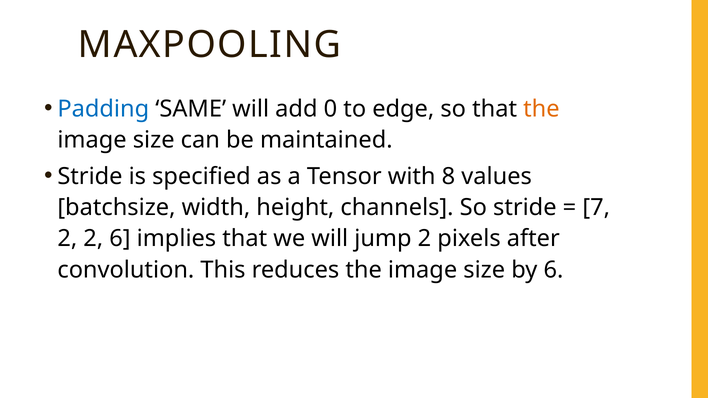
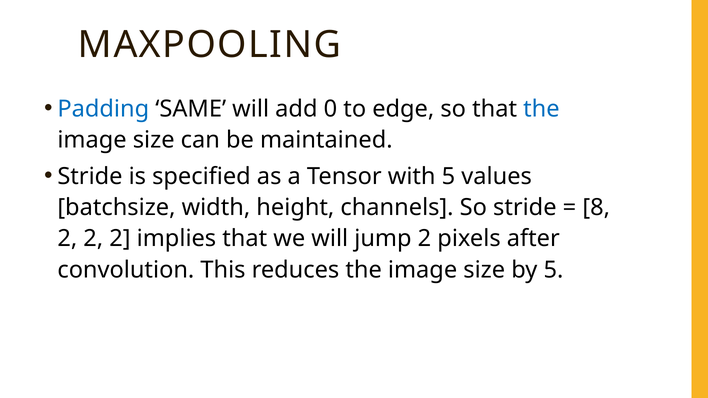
the at (541, 109) colour: orange -> blue
with 8: 8 -> 5
7: 7 -> 8
2 2 6: 6 -> 2
by 6: 6 -> 5
